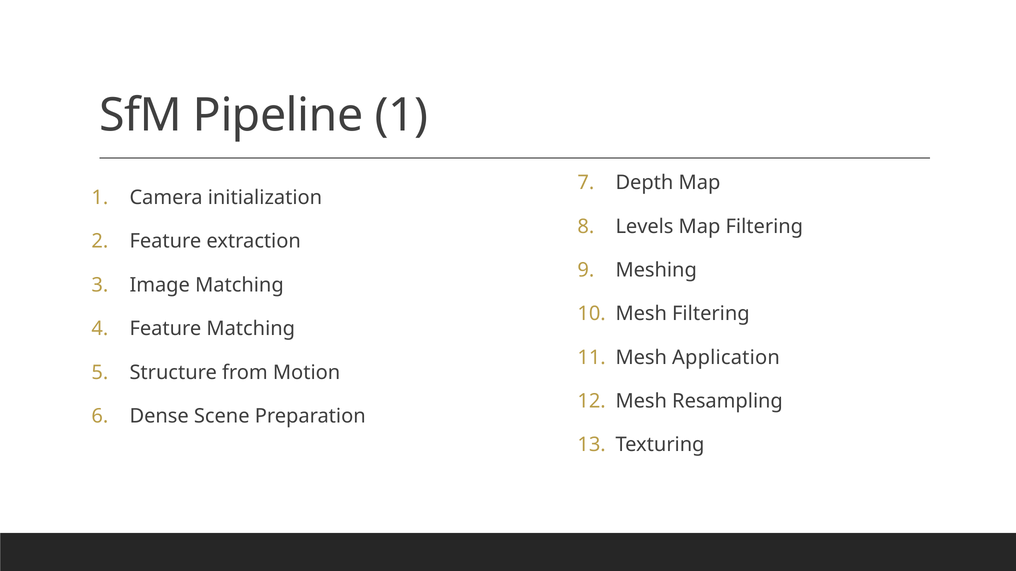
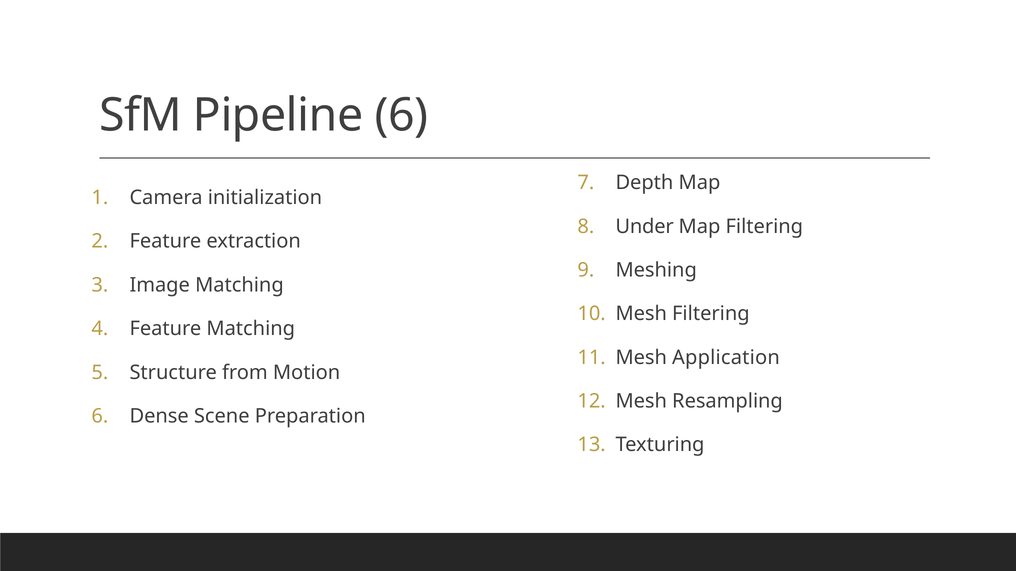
Pipeline 1: 1 -> 6
Levels: Levels -> Under
